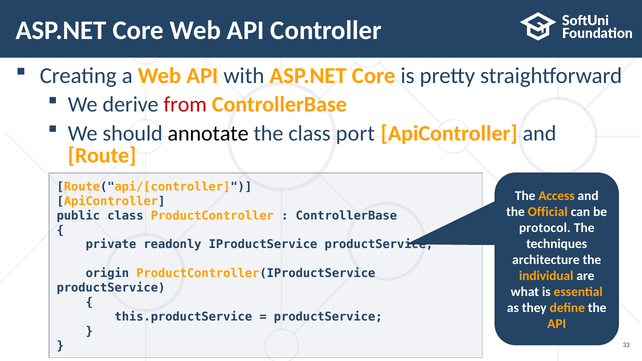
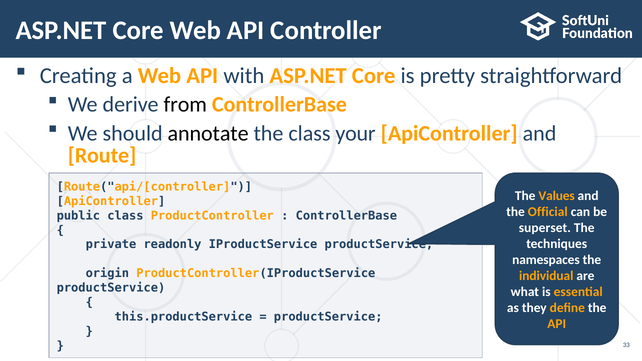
from colour: red -> black
port: port -> your
Access: Access -> Values
protocol: protocol -> superset
architecture: architecture -> namespaces
